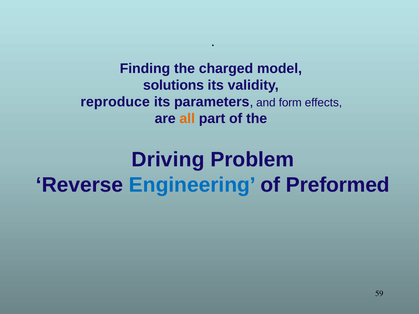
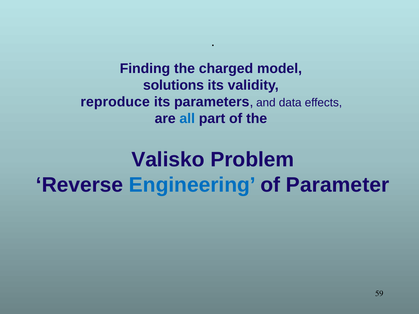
form: form -> data
all colour: orange -> blue
Driving: Driving -> Valisko
Preformed: Preformed -> Parameter
